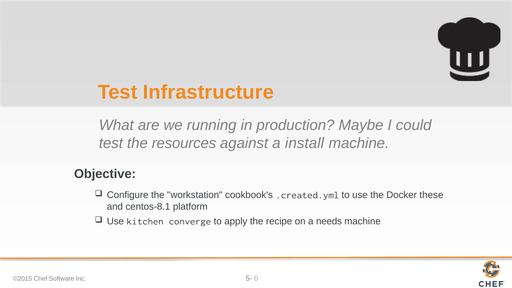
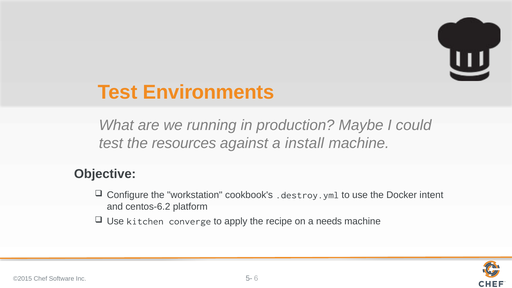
Infrastructure: Infrastructure -> Environments
.created.yml: .created.yml -> .destroy.yml
these: these -> intent
centos-8.1: centos-8.1 -> centos-6.2
